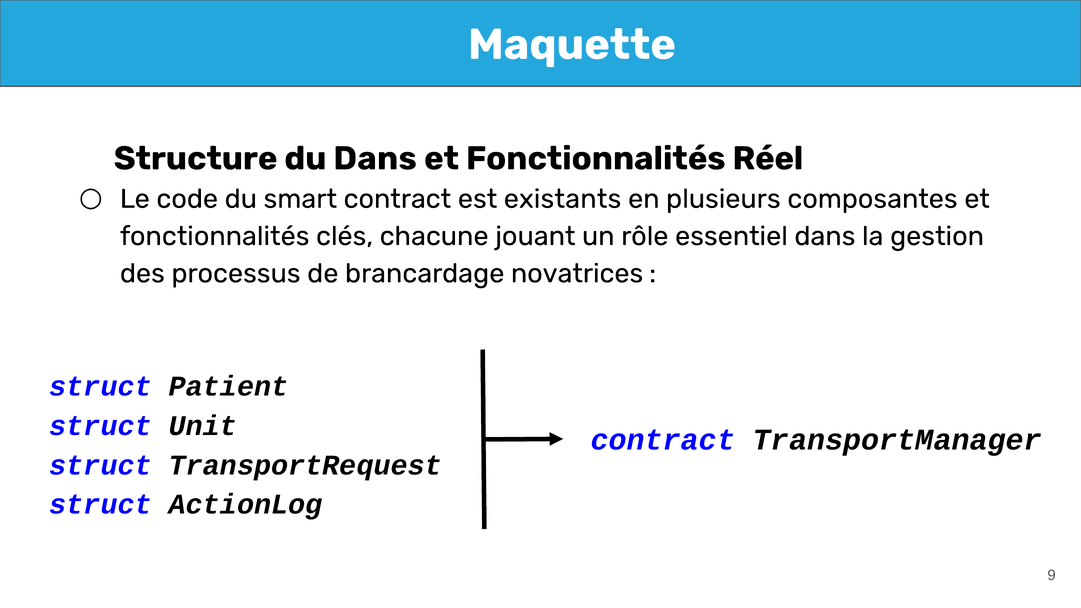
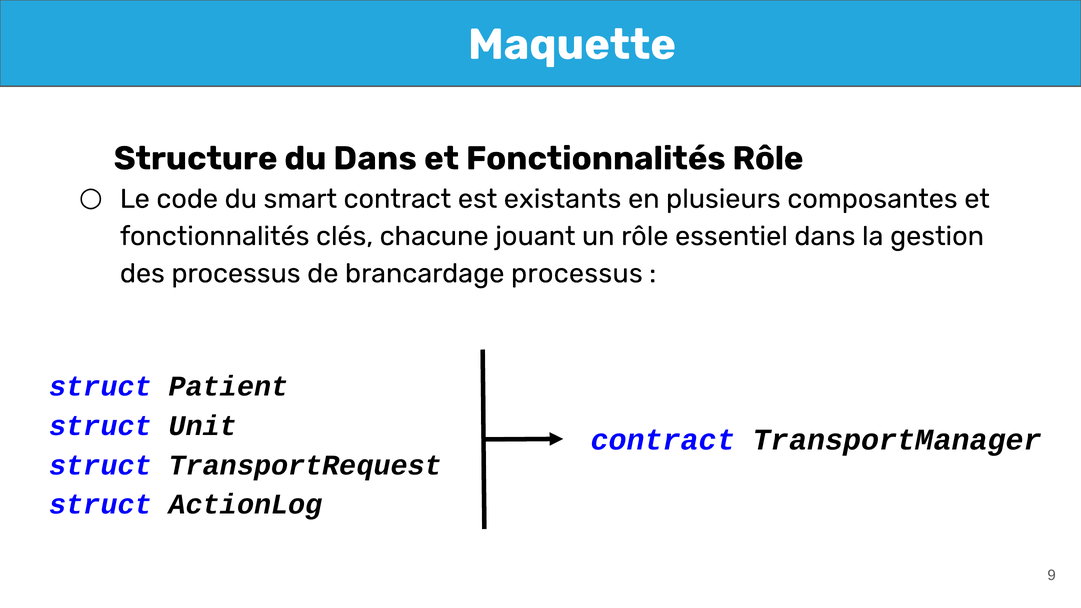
Fonctionnalités Réel: Réel -> Rôle
brancardage novatrices: novatrices -> processus
